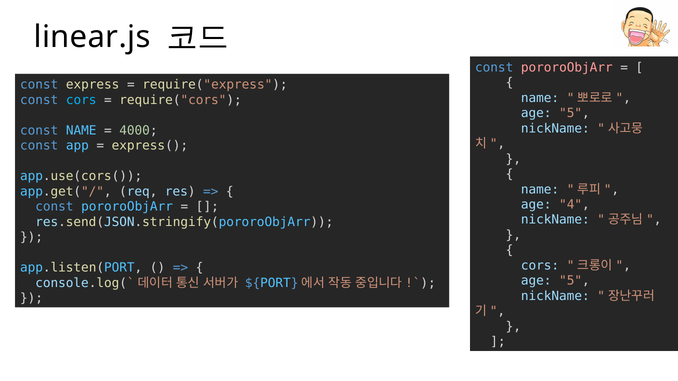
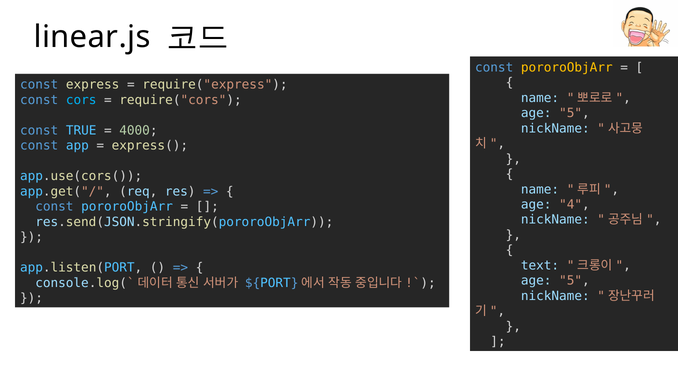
pororoObjArr at (567, 67) colour: pink -> yellow
const NAME: NAME -> TRUE
cors at (540, 266): cors -> text
